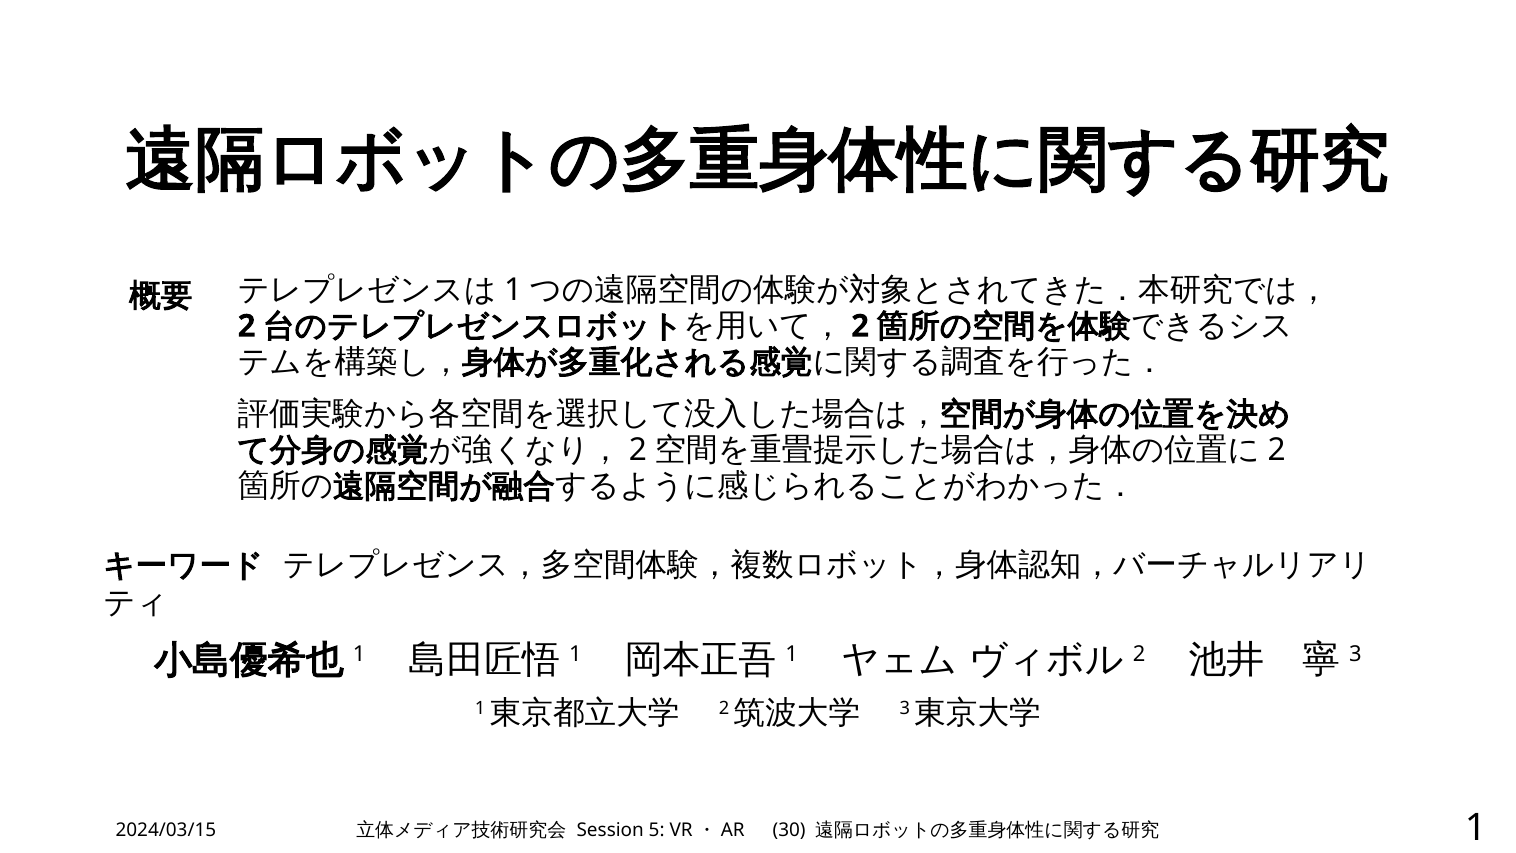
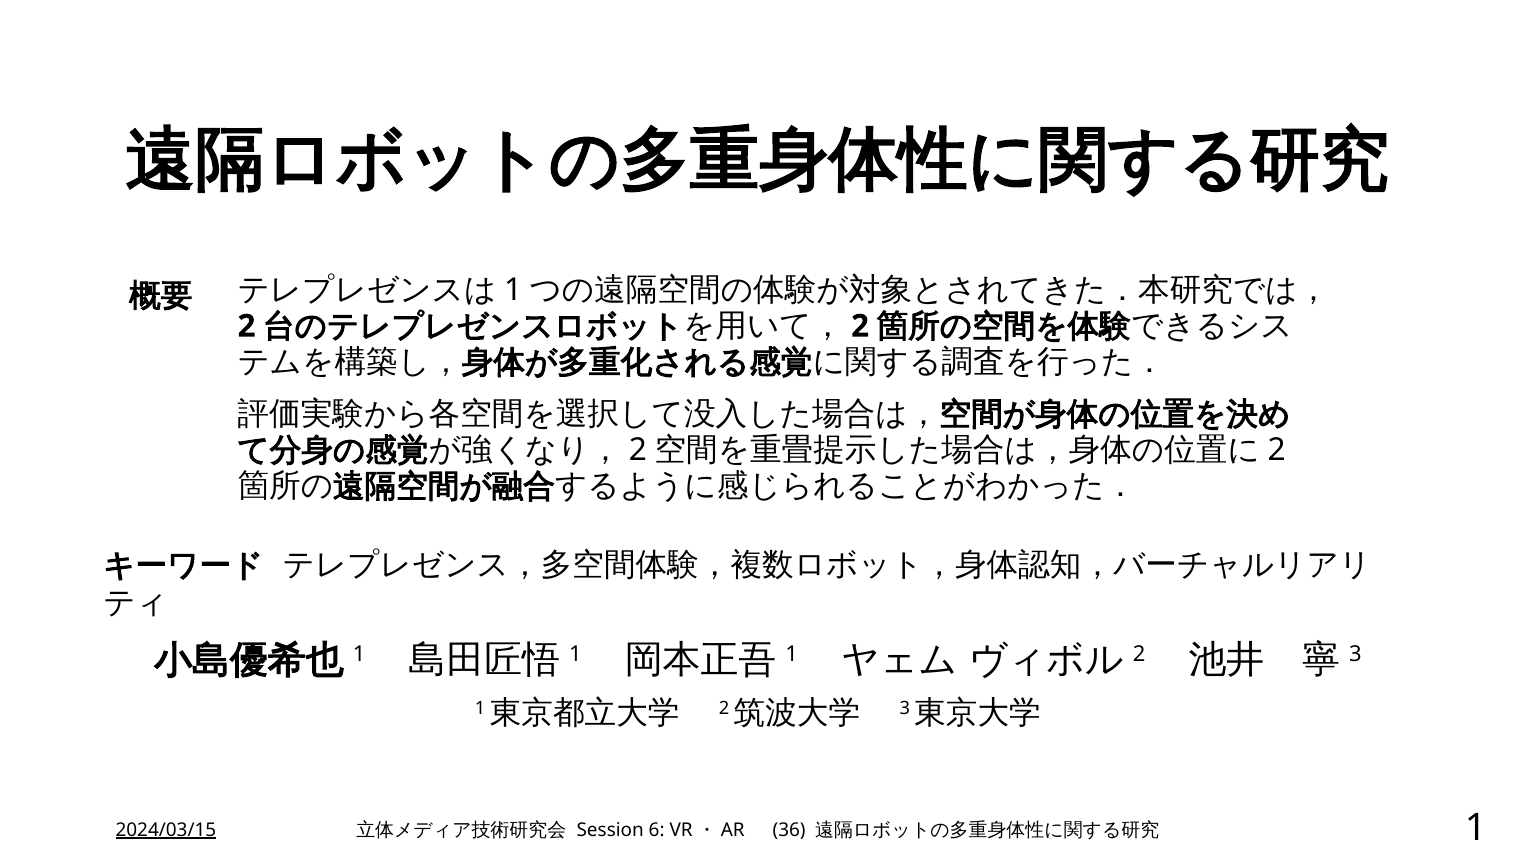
5: 5 -> 6
30: 30 -> 36
2024/03/15 underline: none -> present
